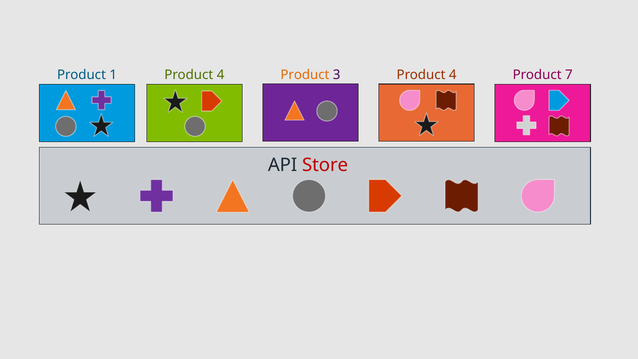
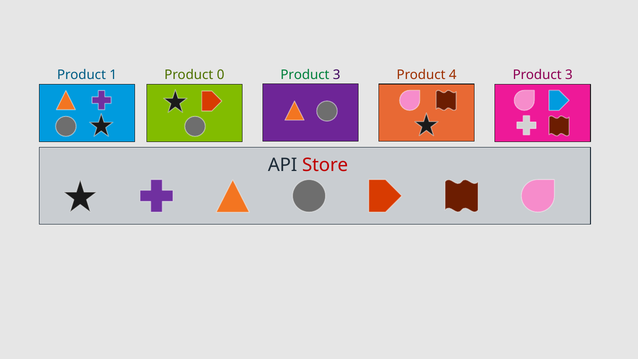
4 at (221, 75): 4 -> 0
Product at (305, 75) colour: orange -> green
3 Product 7: 7 -> 3
